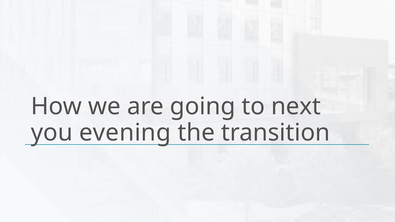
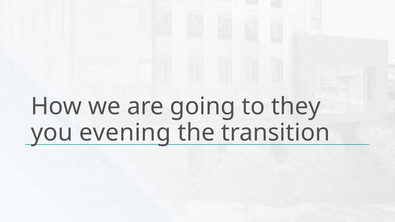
next: next -> they
